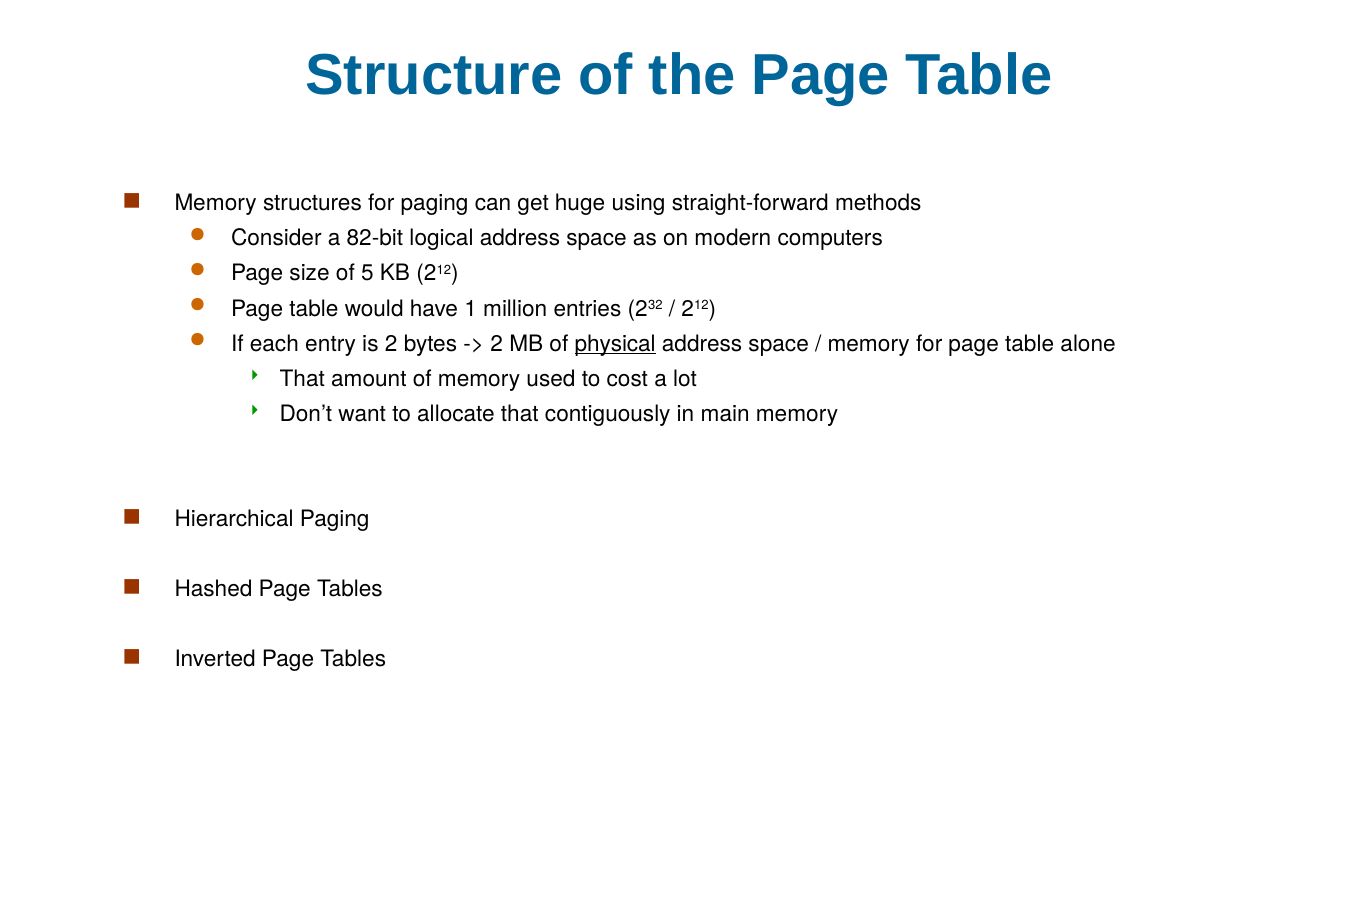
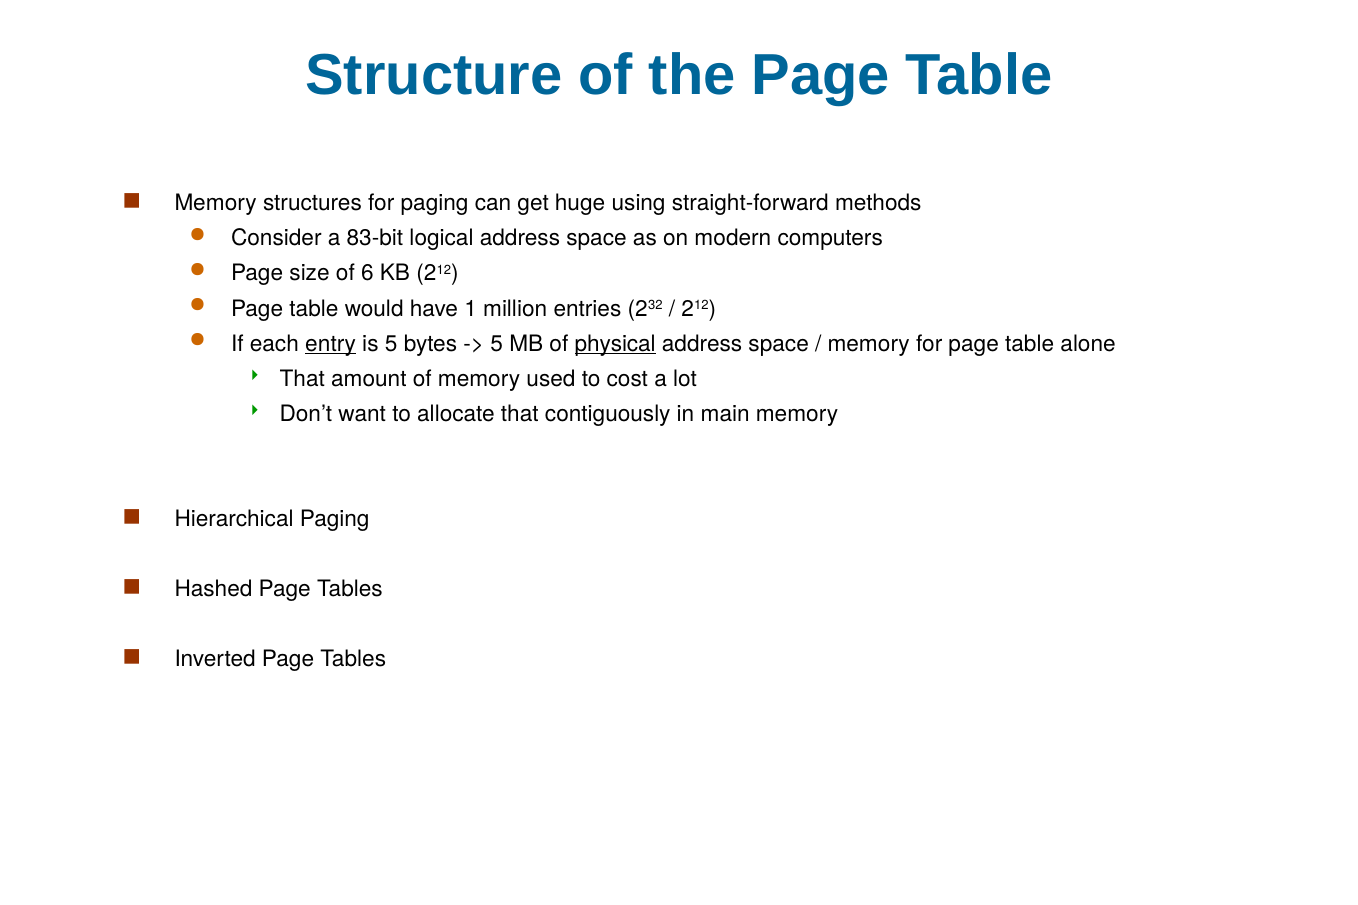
82-bit: 82-bit -> 83-bit
5: 5 -> 6
entry underline: none -> present
is 2: 2 -> 5
2 at (497, 344): 2 -> 5
